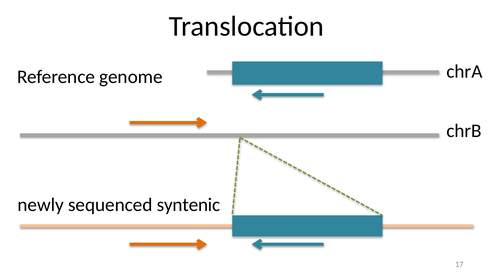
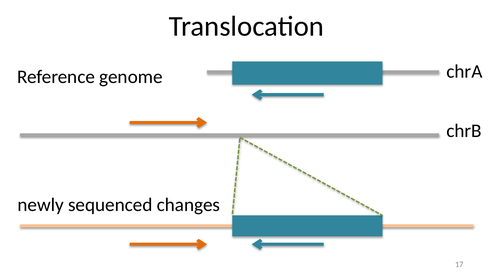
syntenic: syntenic -> changes
